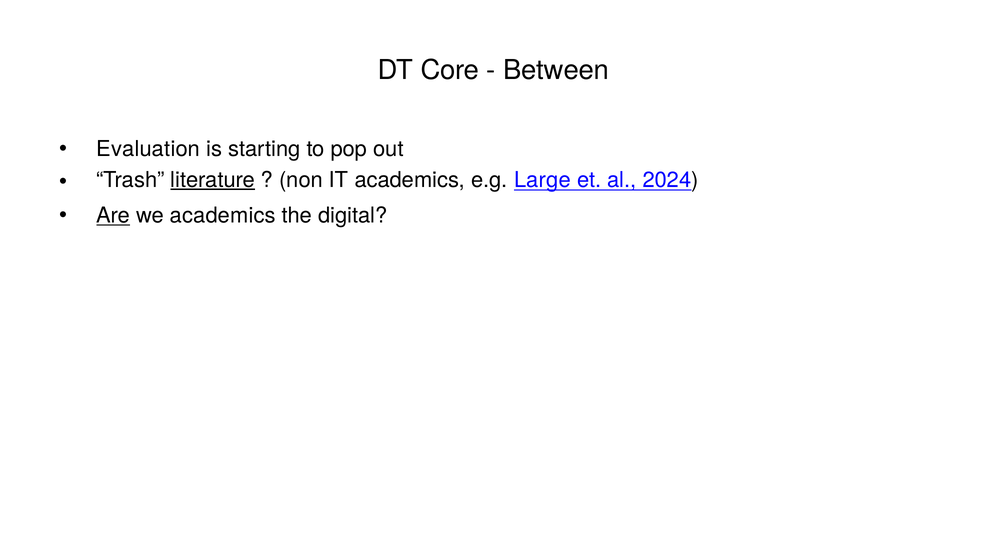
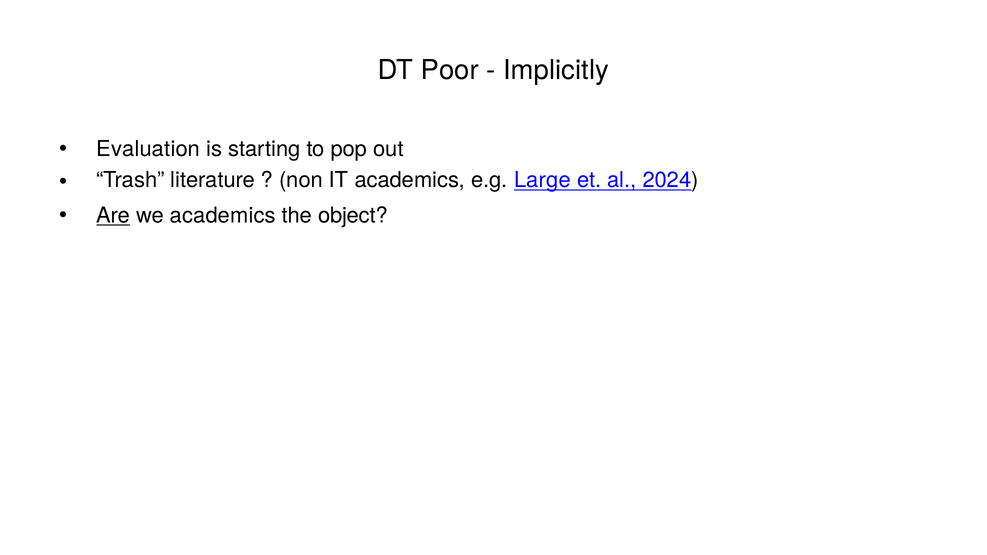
Core: Core -> Poor
Between: Between -> Implicitly
literature underline: present -> none
digital: digital -> object
